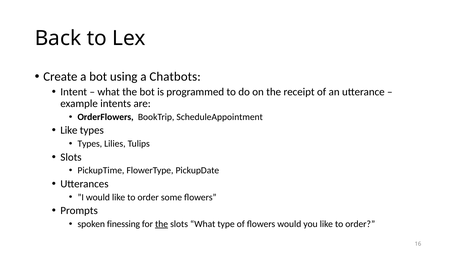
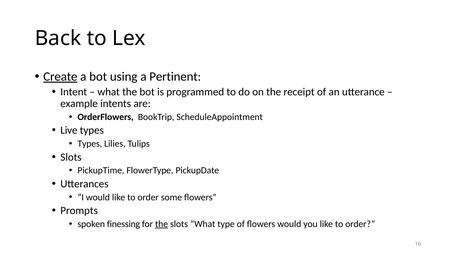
Create underline: none -> present
Chatbots: Chatbots -> Pertinent
Like at (69, 131): Like -> Live
